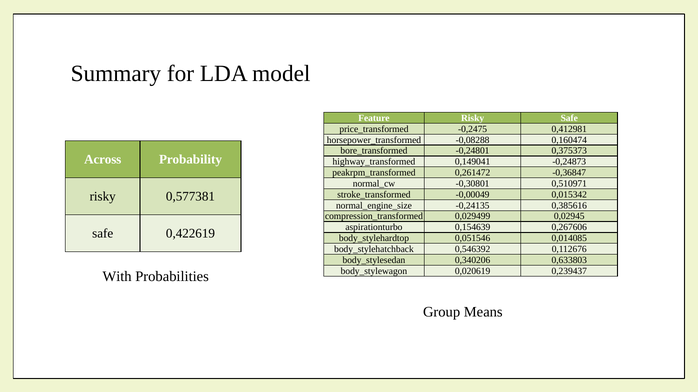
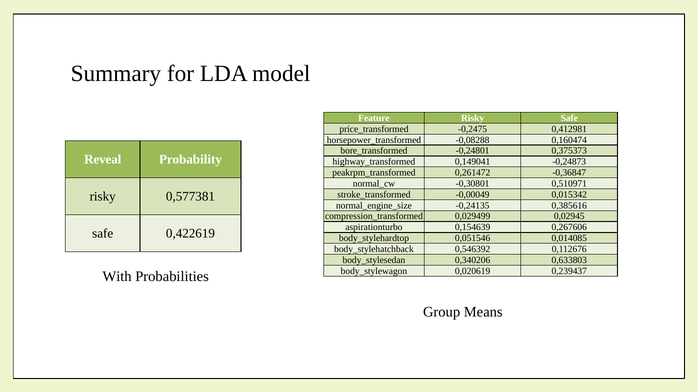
Across: Across -> Reveal
